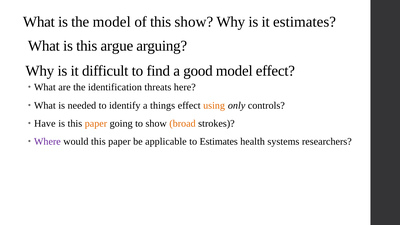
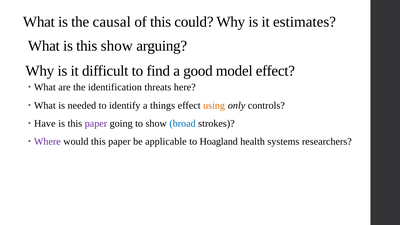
the model: model -> causal
this show: show -> could
this argue: argue -> show
paper at (96, 123) colour: orange -> purple
broad colour: orange -> blue
to Estimates: Estimates -> Hoagland
